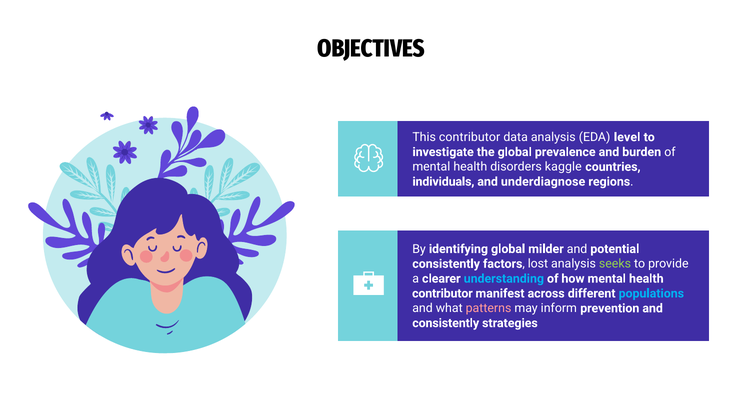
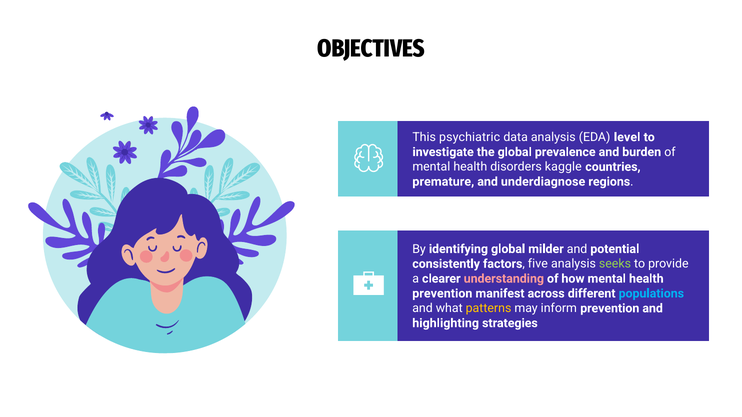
This contributor: contributor -> psychiatric
individuals: individuals -> premature
lost: lost -> five
understanding colour: light blue -> pink
contributor at (442, 294): contributor -> prevention
patterns colour: pink -> yellow
consistently at (446, 323): consistently -> highlighting
